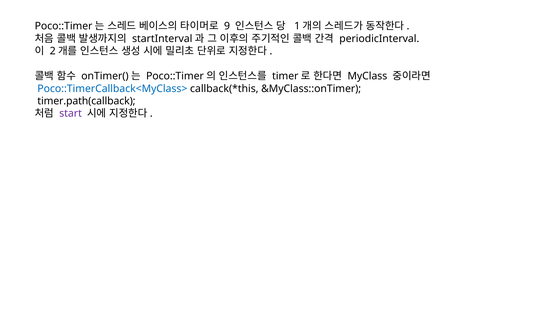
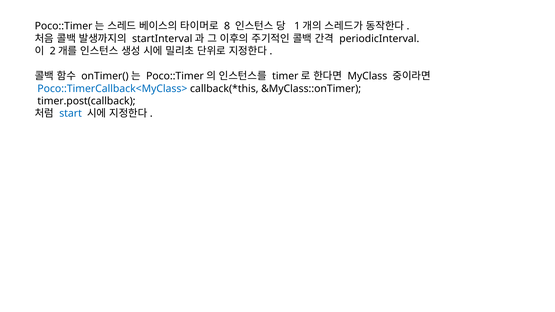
9: 9 -> 8
timer.path(callback: timer.path(callback -> timer.post(callback
start colour: purple -> blue
